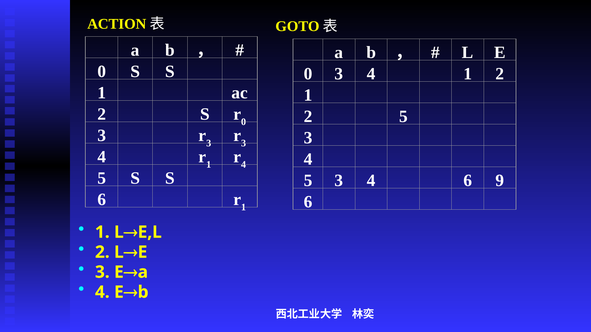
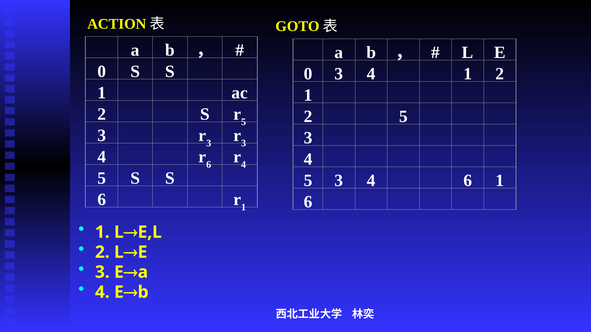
0 at (244, 122): 0 -> 5
1 at (209, 165): 1 -> 6
6 9: 9 -> 1
